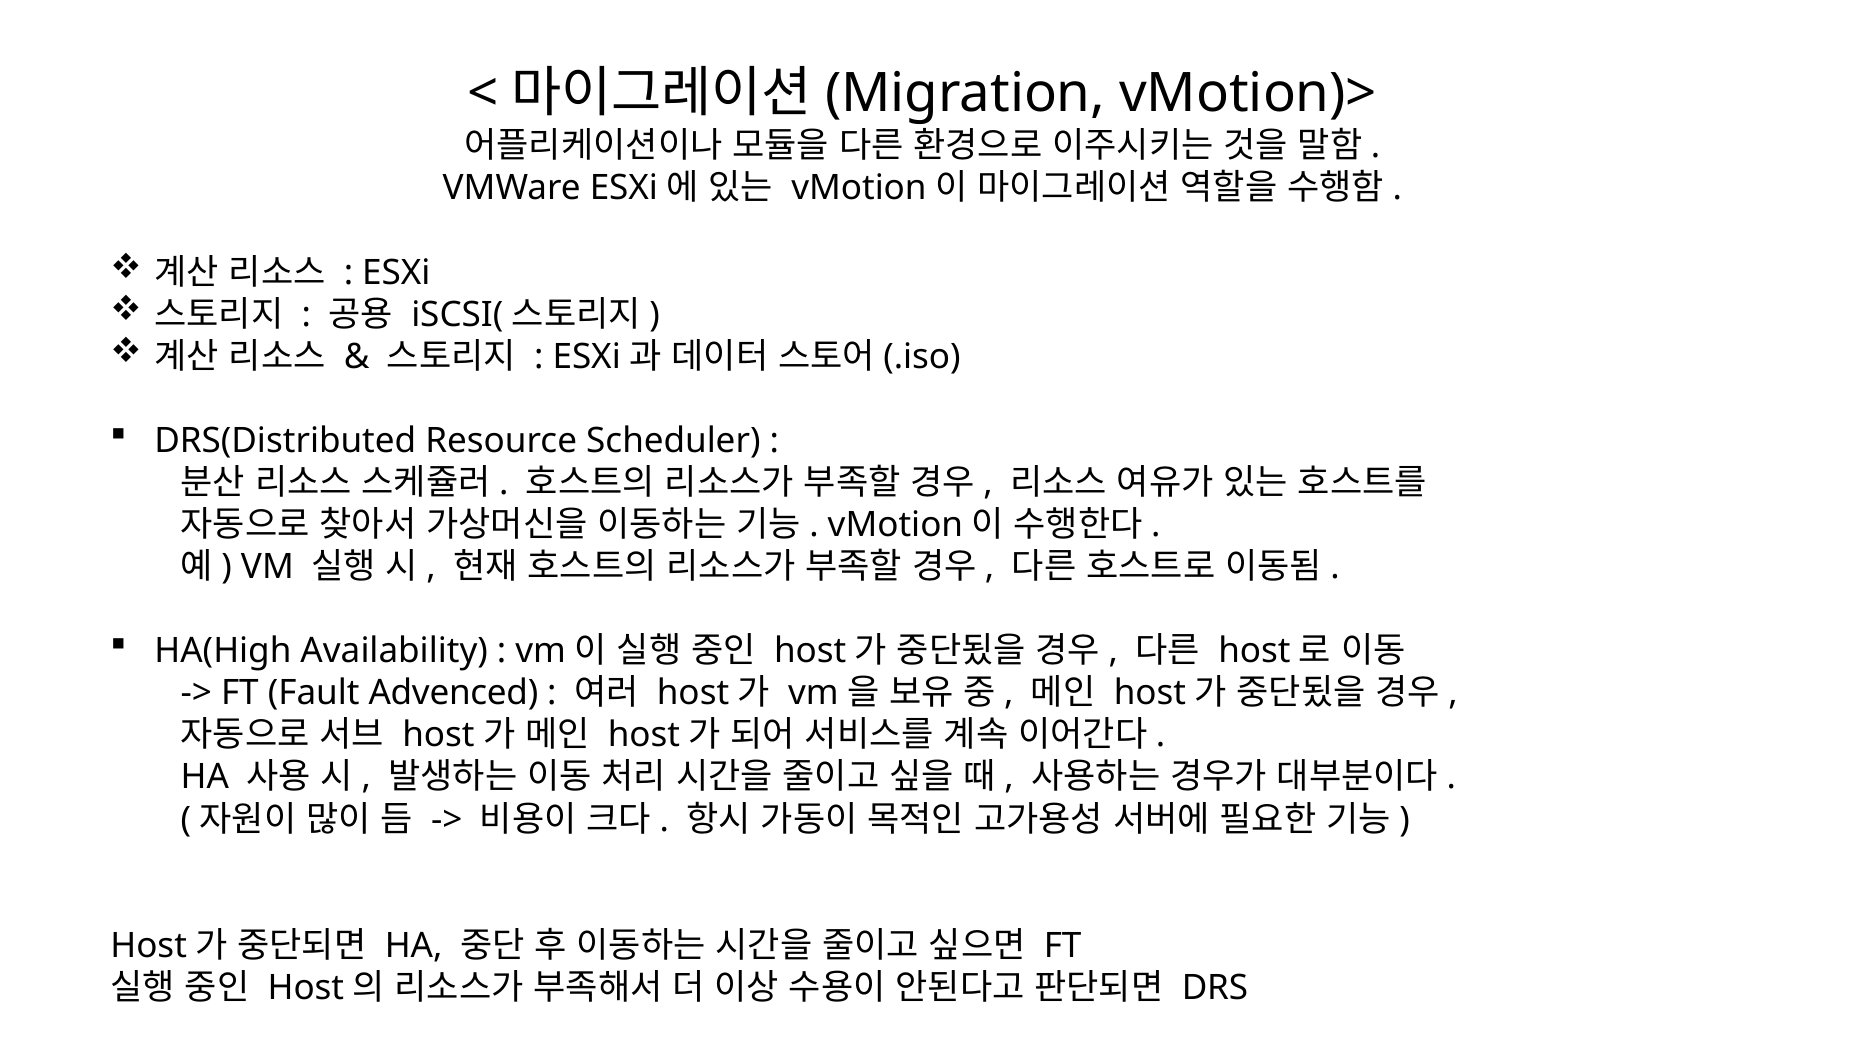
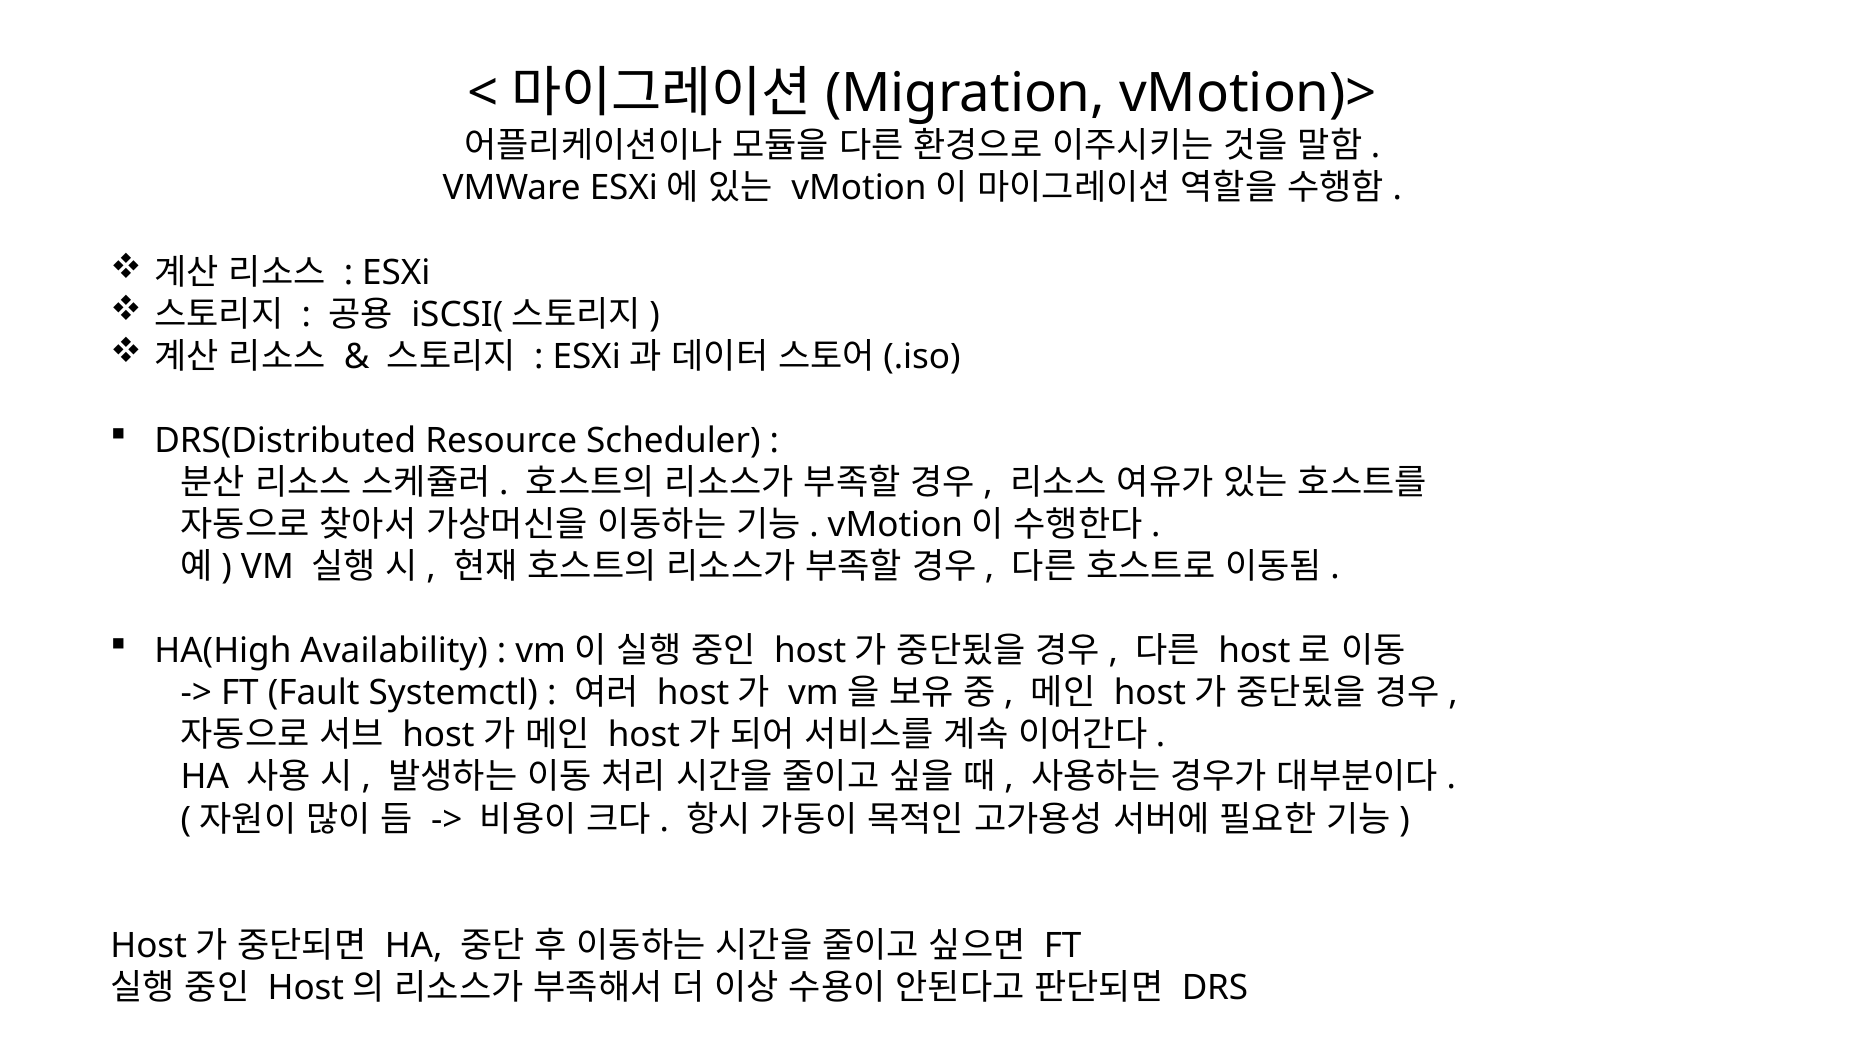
Advenced: Advenced -> Systemctl
